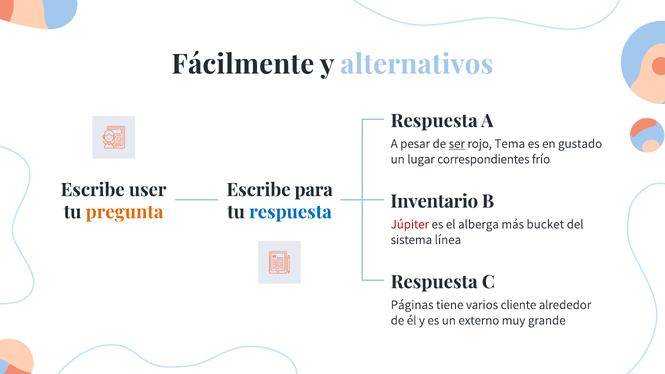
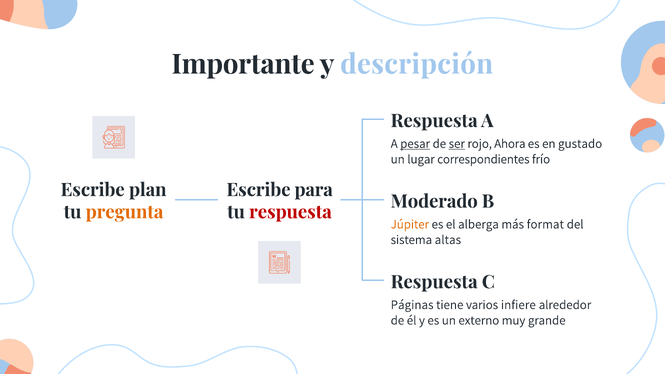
Fácilmente: Fácilmente -> Importante
alternativos: alternativos -> descripción
pesar underline: none -> present
Tema: Tema -> Ahora
user: user -> plan
Inventario: Inventario -> Moderado
respuesta at (290, 212) colour: blue -> red
Júpiter colour: red -> orange
bucket: bucket -> format
línea: línea -> altas
cliente: cliente -> infiere
